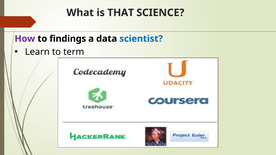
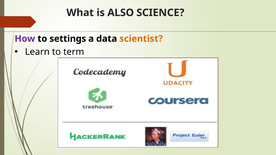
THAT: THAT -> ALSO
findings: findings -> settings
scientist colour: blue -> orange
